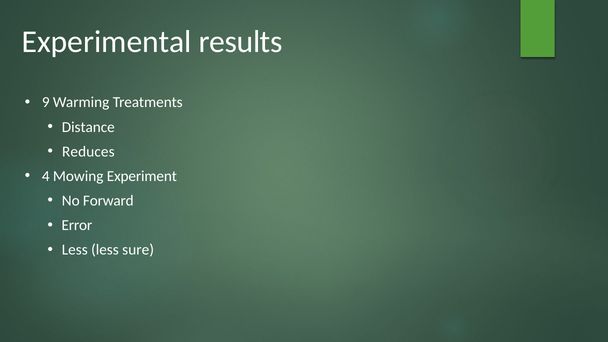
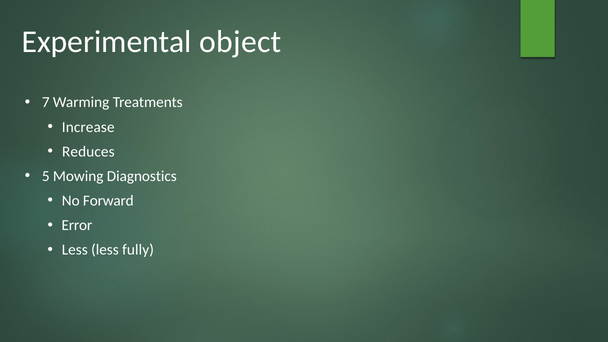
results: results -> object
9: 9 -> 7
Distance: Distance -> Increase
4: 4 -> 5
Experiment: Experiment -> Diagnostics
sure: sure -> fully
